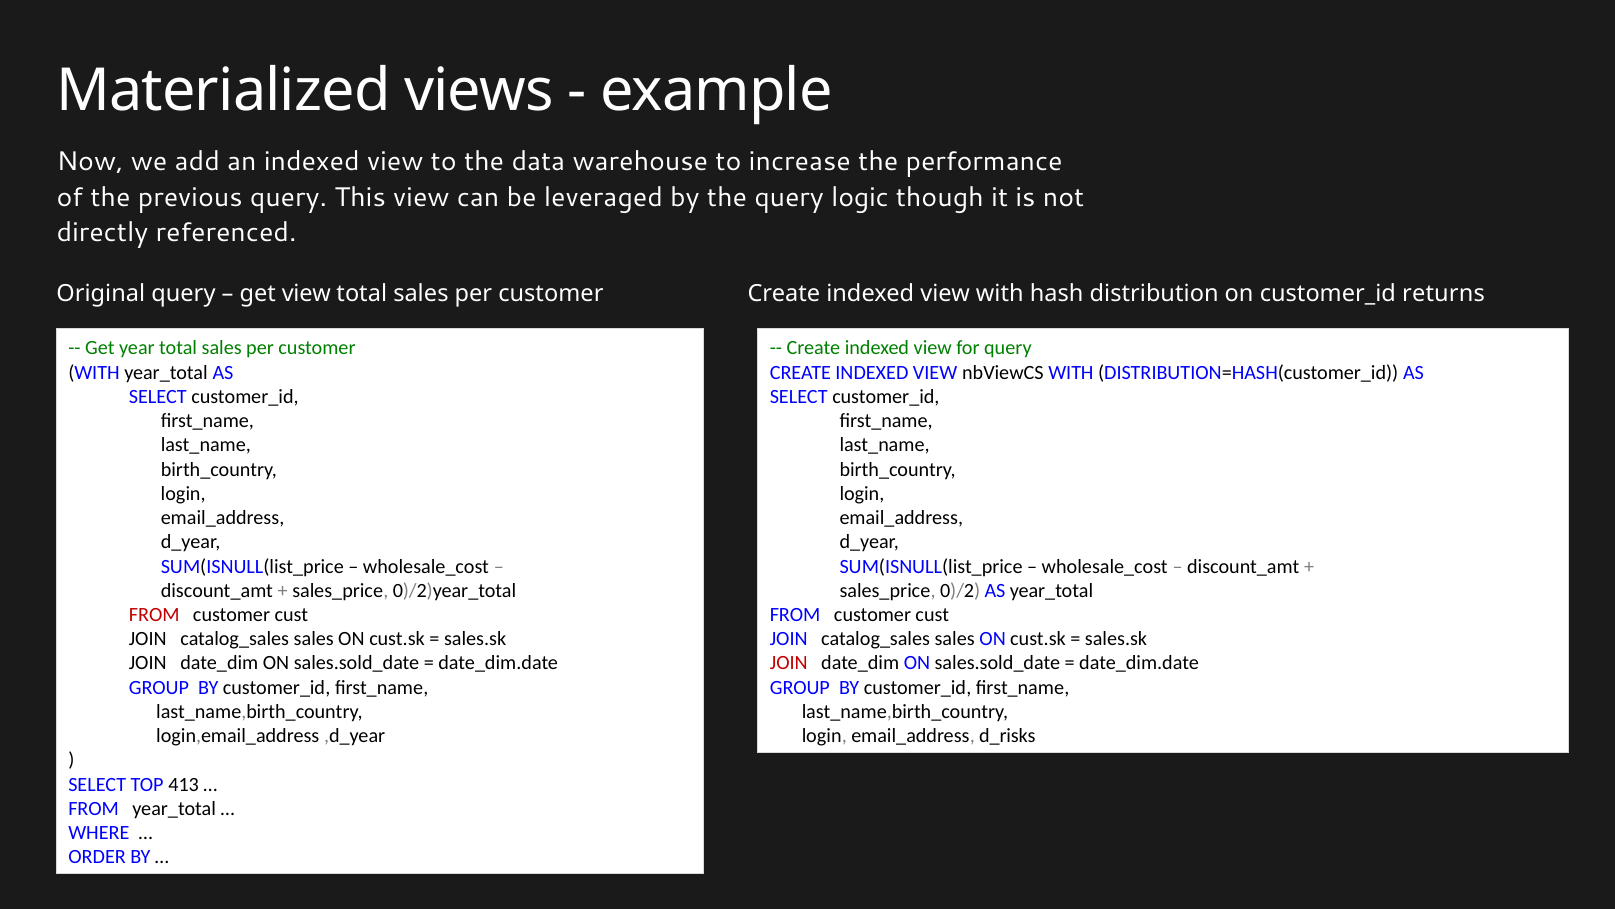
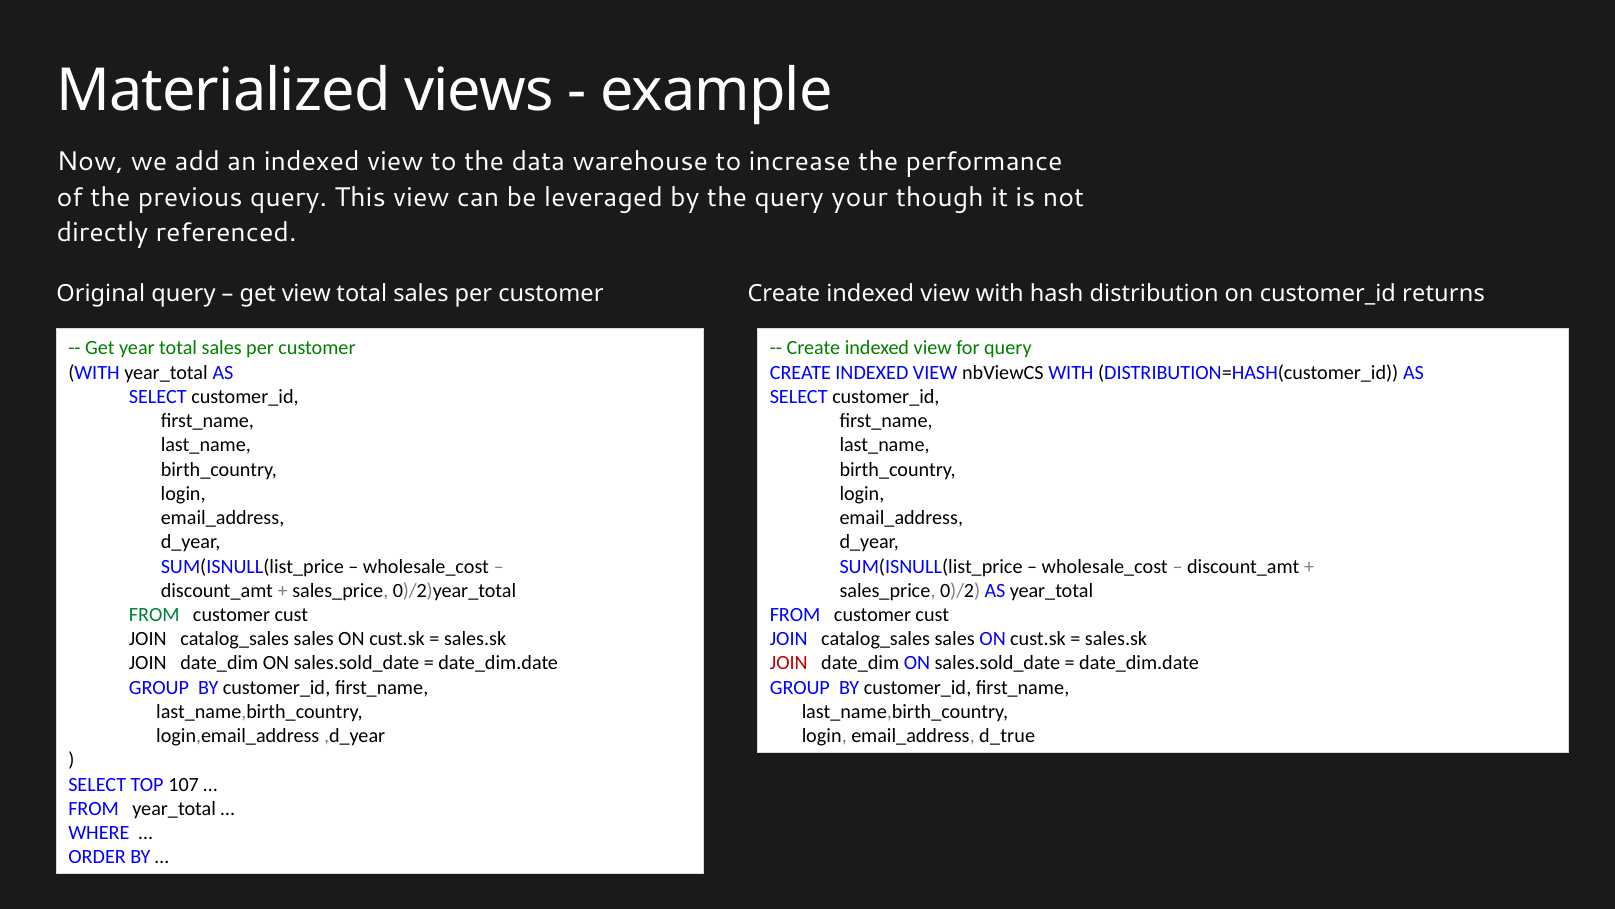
logic: logic -> your
FROM at (154, 614) colour: red -> green
d_risks: d_risks -> d_true
413: 413 -> 107
